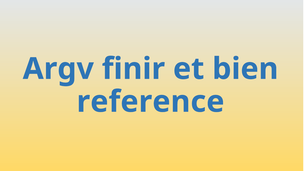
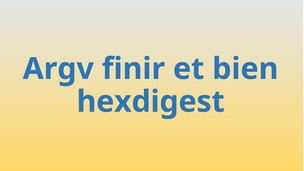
reference: reference -> hexdigest
